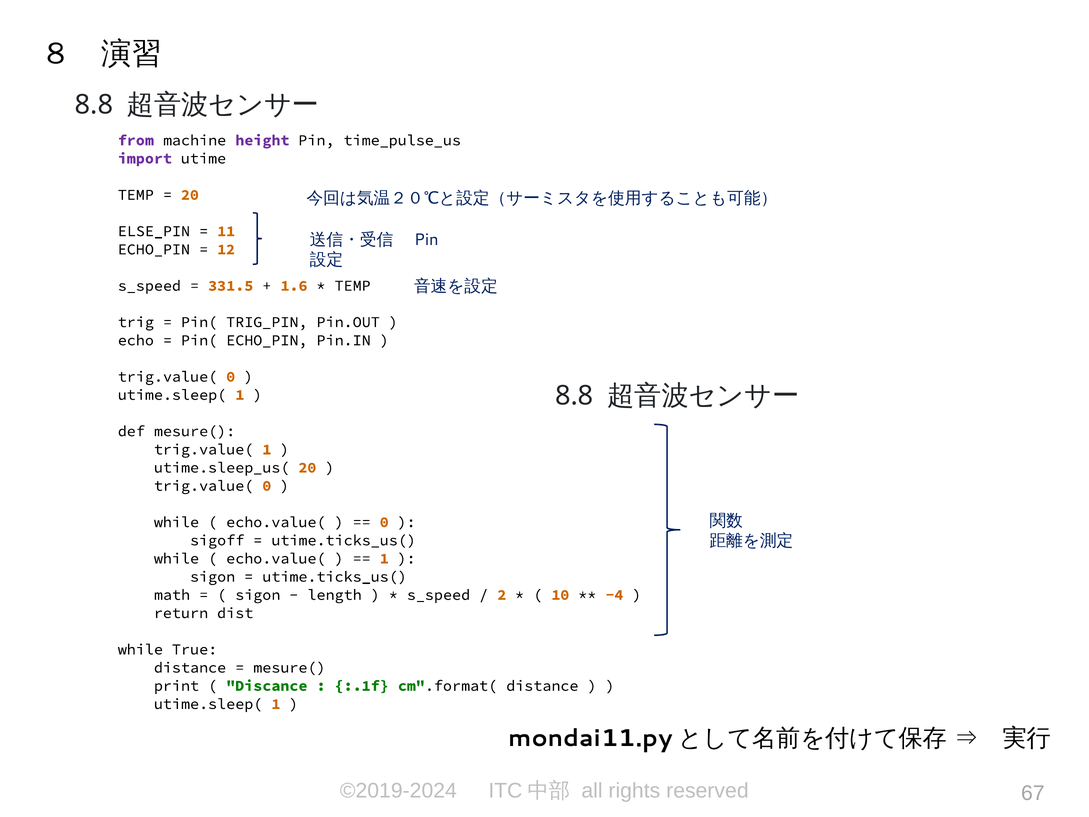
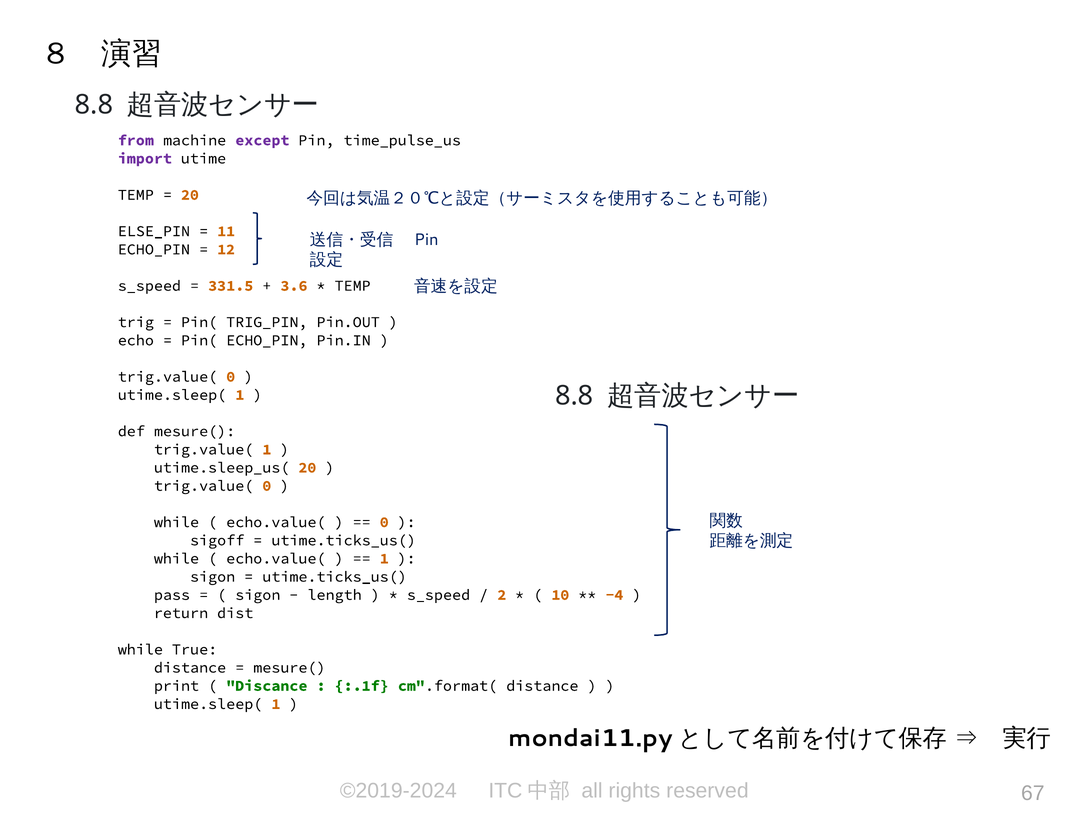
height: height -> except
1.6: 1.6 -> 3.6
math: math -> pass
